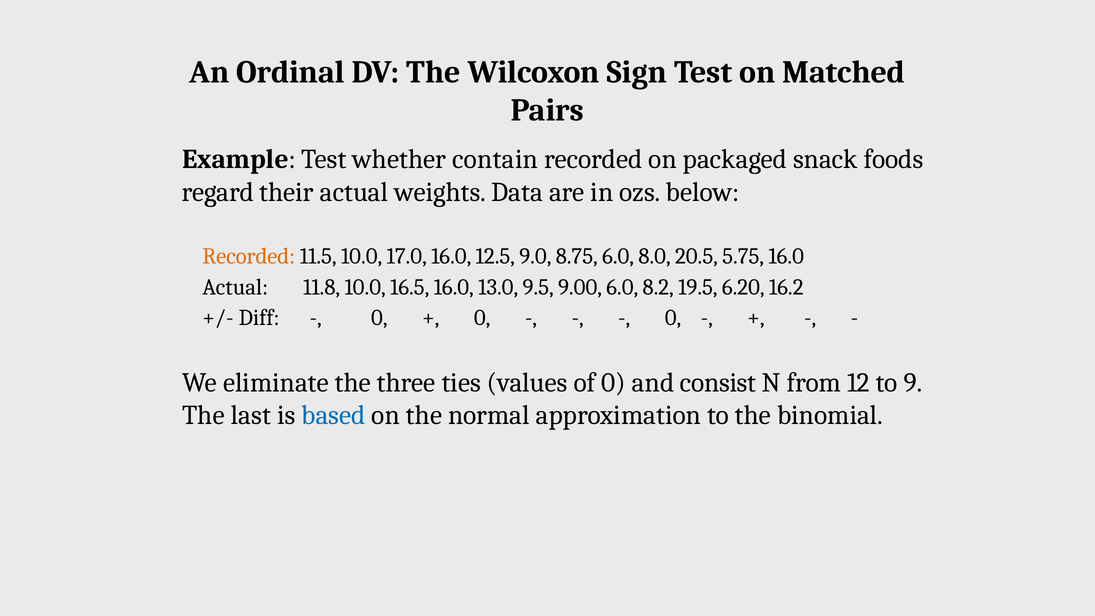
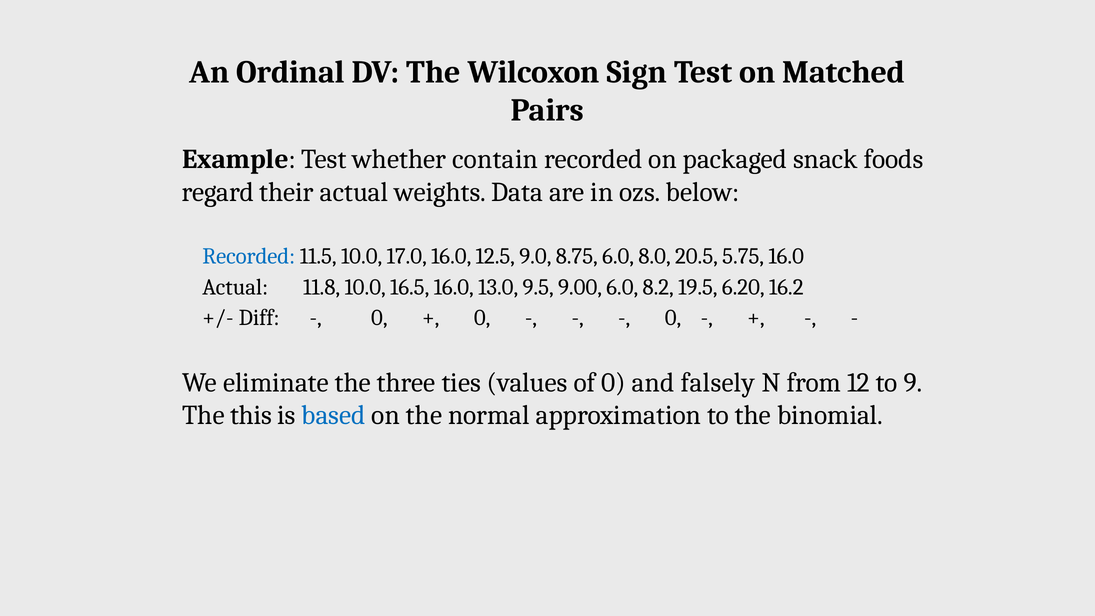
Recorded at (249, 256) colour: orange -> blue
consist: consist -> falsely
last: last -> this
